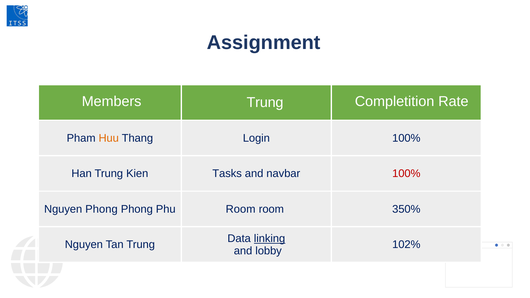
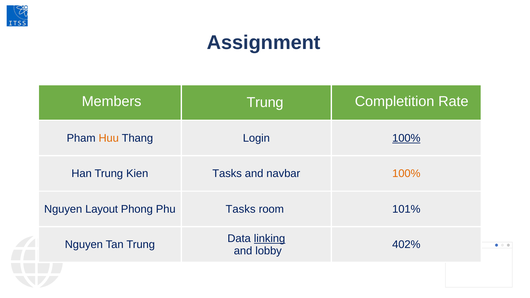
100% at (406, 138) underline: none -> present
100% at (406, 174) colour: red -> orange
Nguyen Phong: Phong -> Layout
Phu Room: Room -> Tasks
350%: 350% -> 101%
102%: 102% -> 402%
